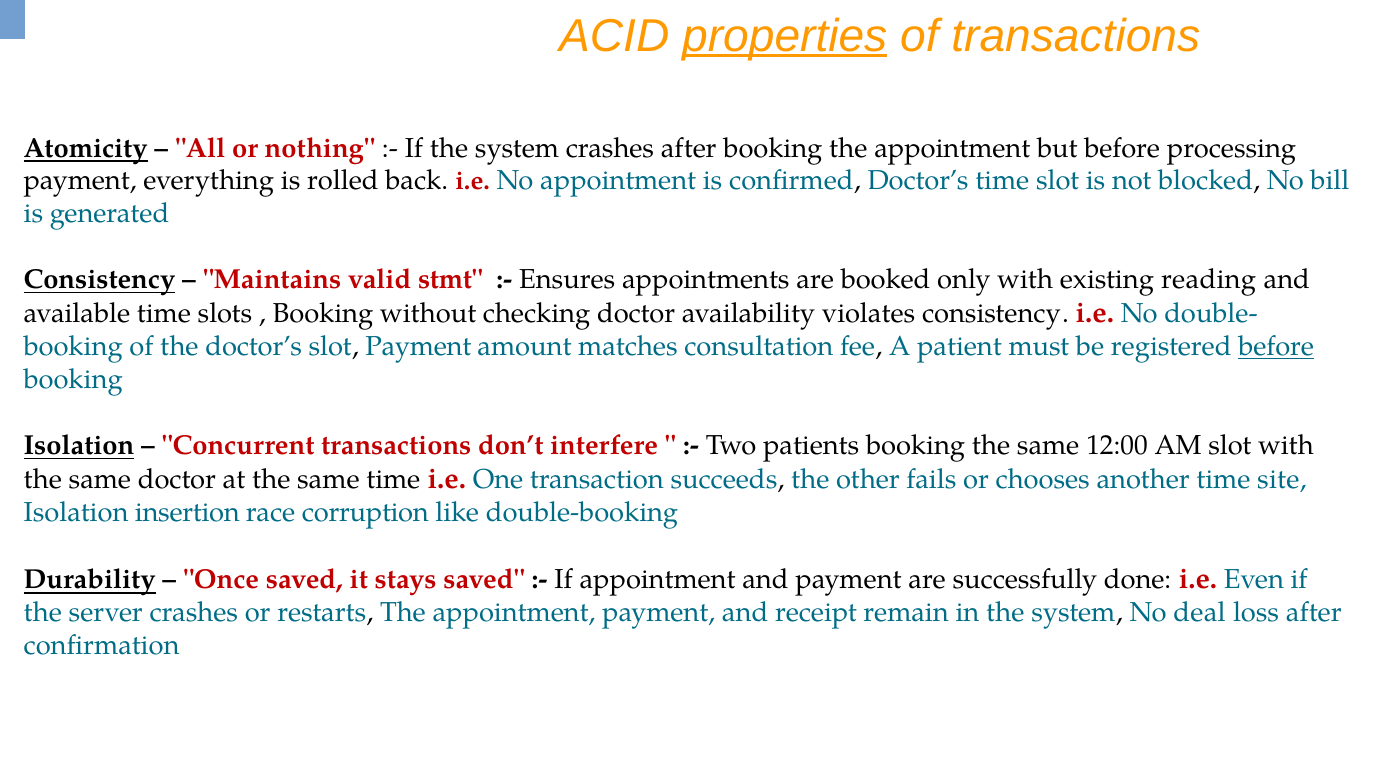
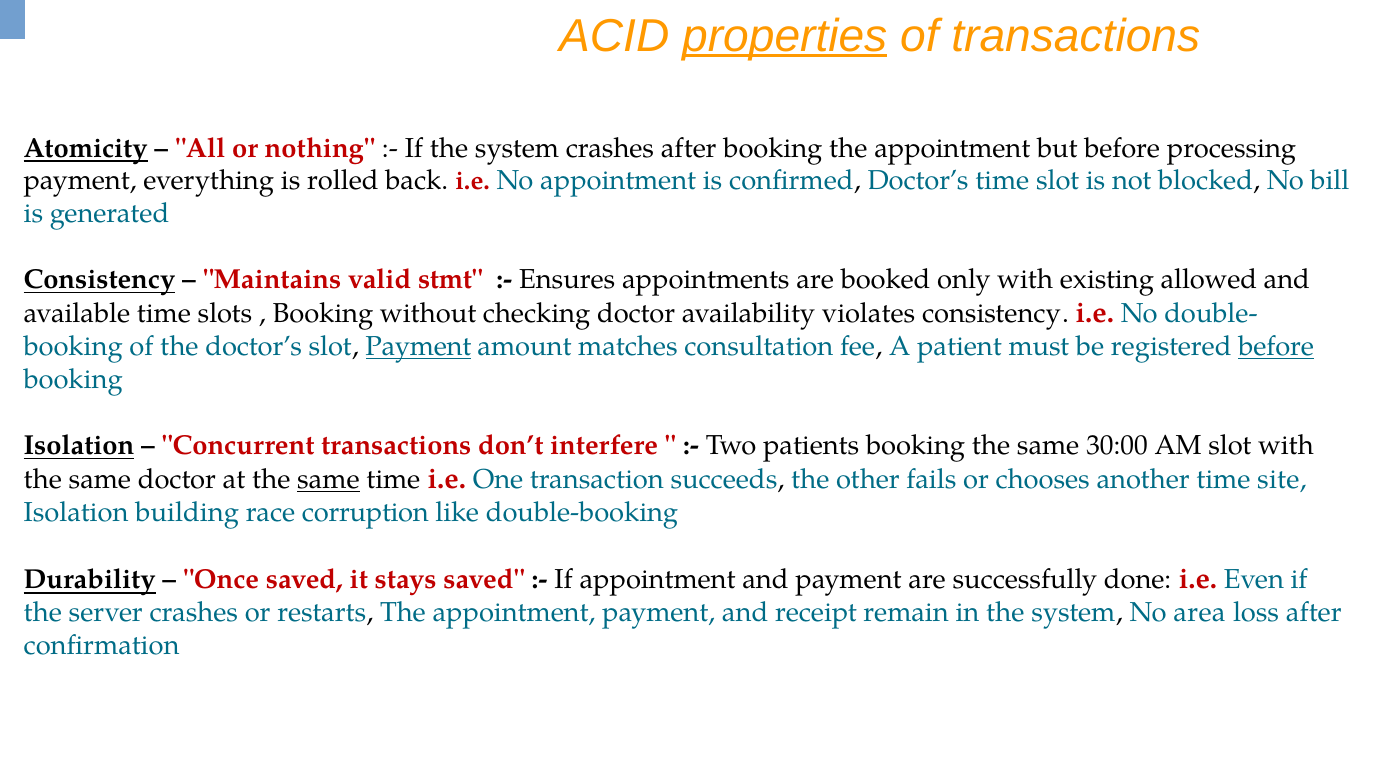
reading: reading -> allowed
Payment at (418, 347) underline: none -> present
12:00: 12:00 -> 30:00
same at (328, 480) underline: none -> present
insertion: insertion -> building
deal: deal -> area
